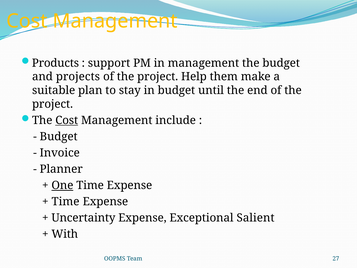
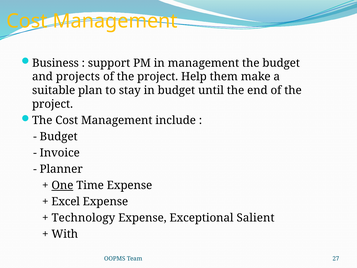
Products: Products -> Business
Cost at (67, 120) underline: present -> none
Time at (66, 201): Time -> Excel
Uncertainty: Uncertainty -> Technology
